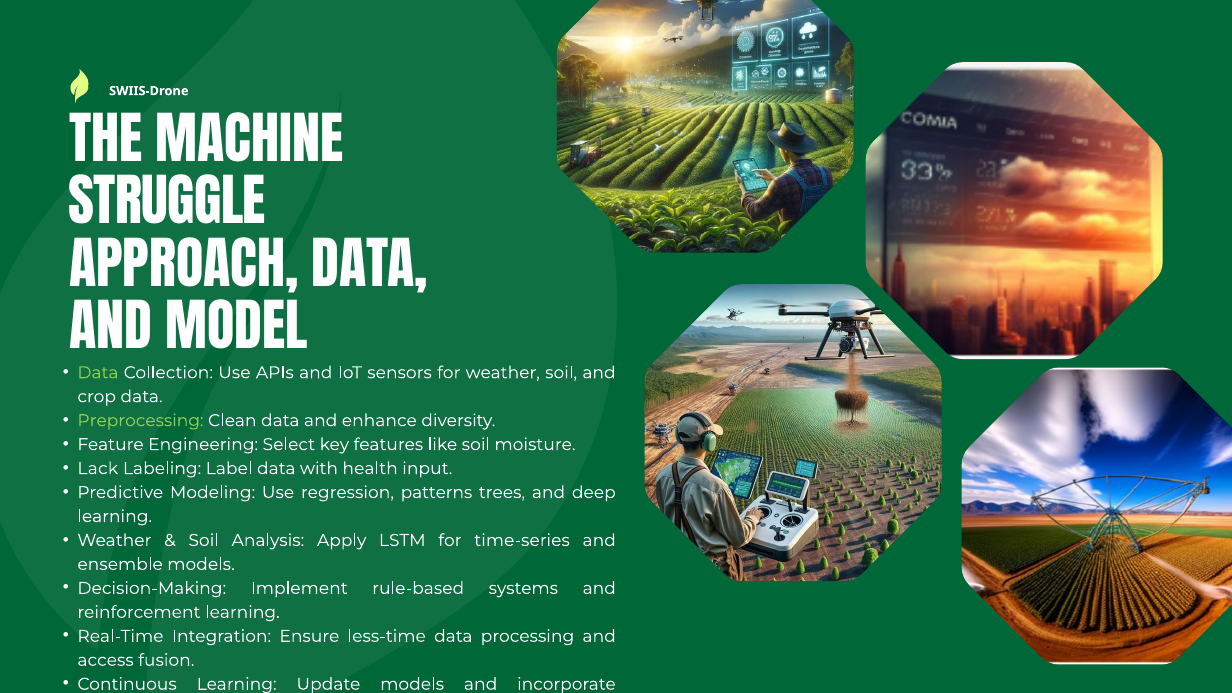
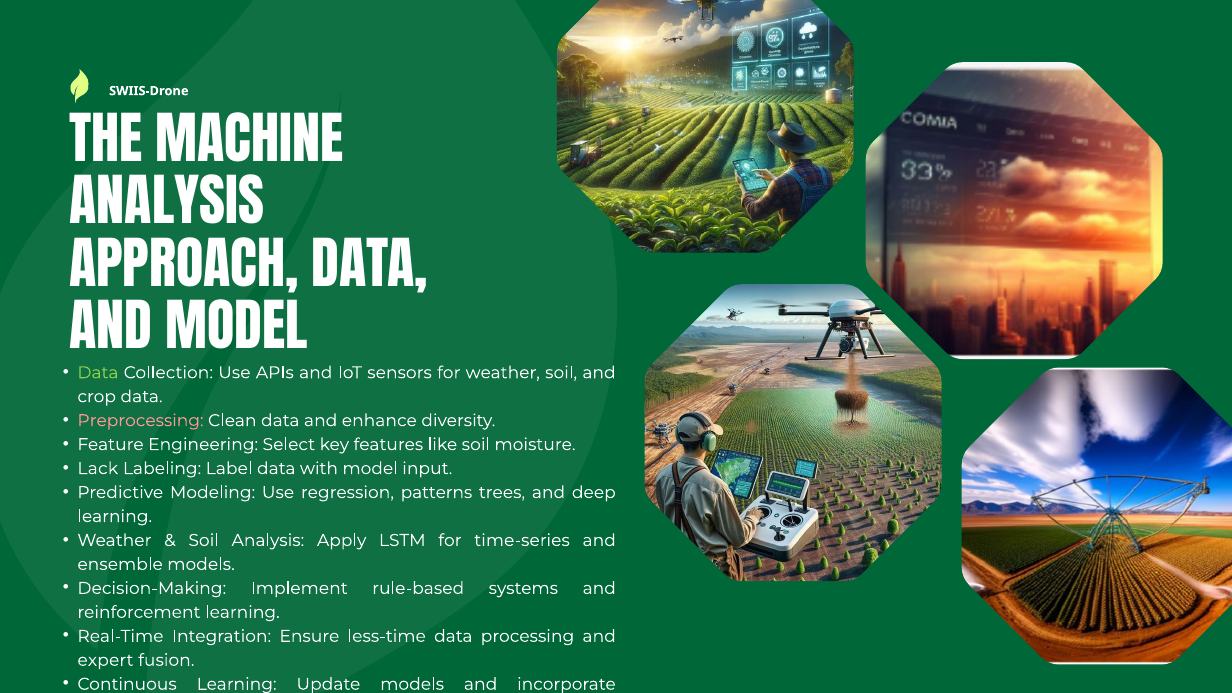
STRUGGLE at (167, 205): STRUGGLE -> ANALYSIS
Preprocessing colour: light green -> pink
with health: health -> model
access: access -> expert
